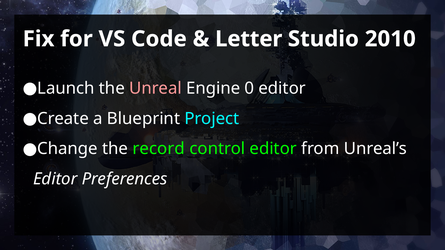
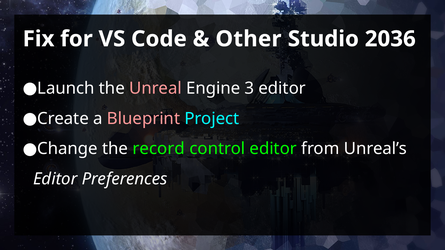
Letter: Letter -> Other
2010: 2010 -> 2036
0: 0 -> 3
Blueprint colour: white -> pink
